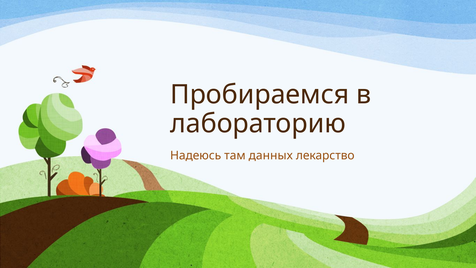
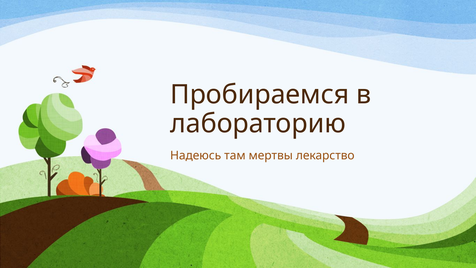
данных: данных -> мертвы
